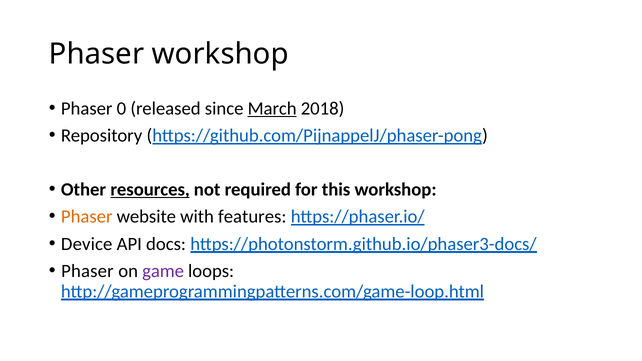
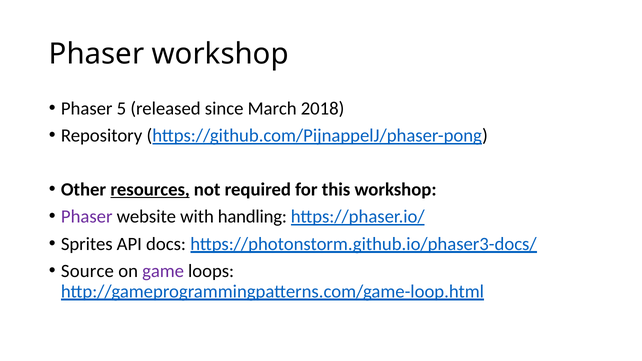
0: 0 -> 5
March underline: present -> none
Phaser at (87, 217) colour: orange -> purple
features: features -> handling
Device: Device -> Sprites
Phaser at (87, 271): Phaser -> Source
